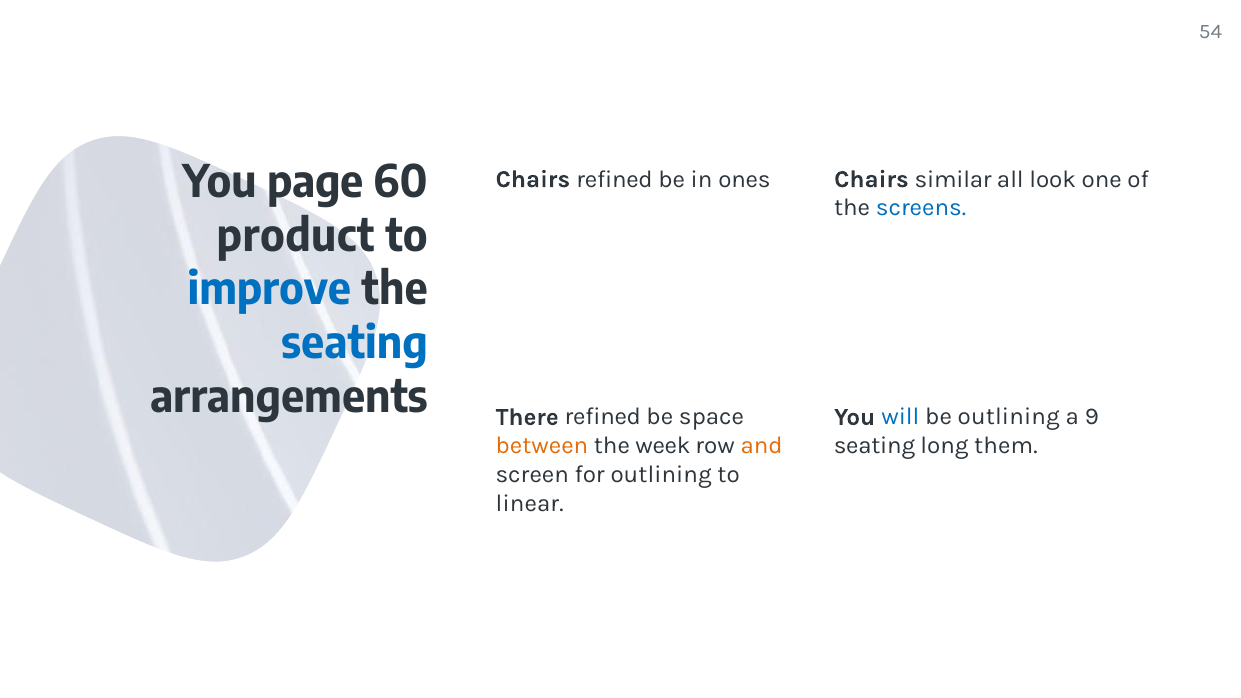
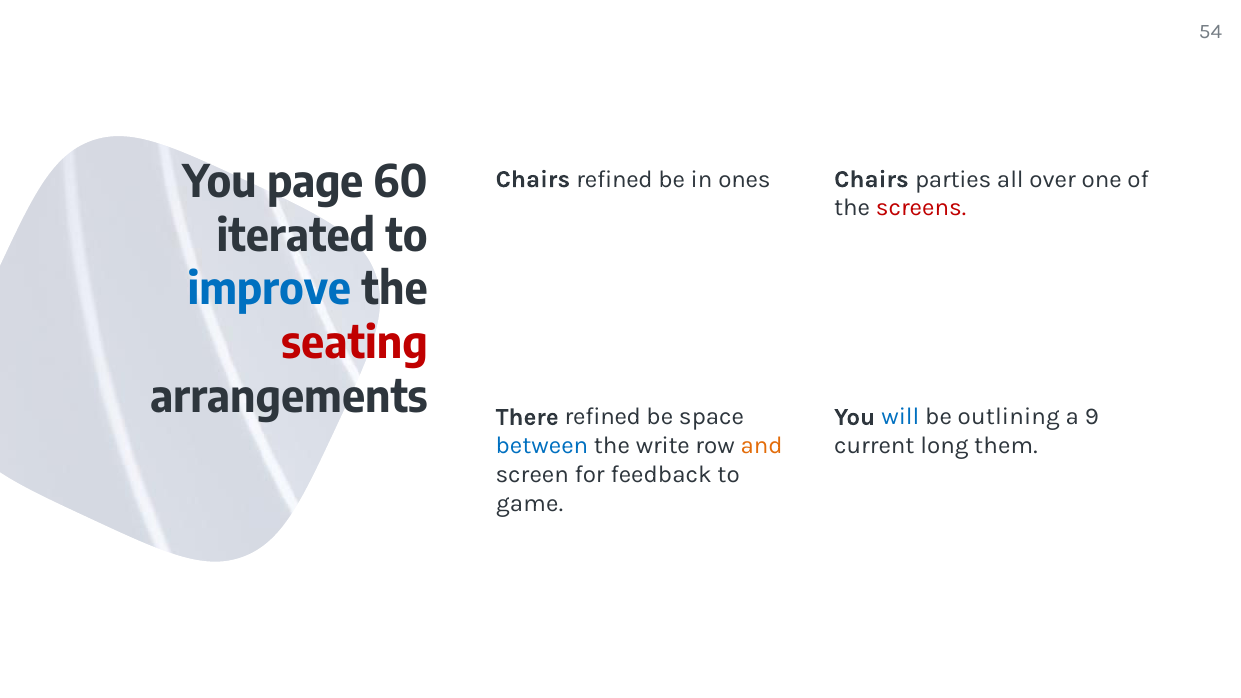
similar: similar -> parties
look: look -> over
screens colour: blue -> red
product: product -> iterated
seating at (355, 344) colour: blue -> red
between colour: orange -> blue
week: week -> write
seating at (874, 446): seating -> current
for outlining: outlining -> feedback
linear: linear -> game
